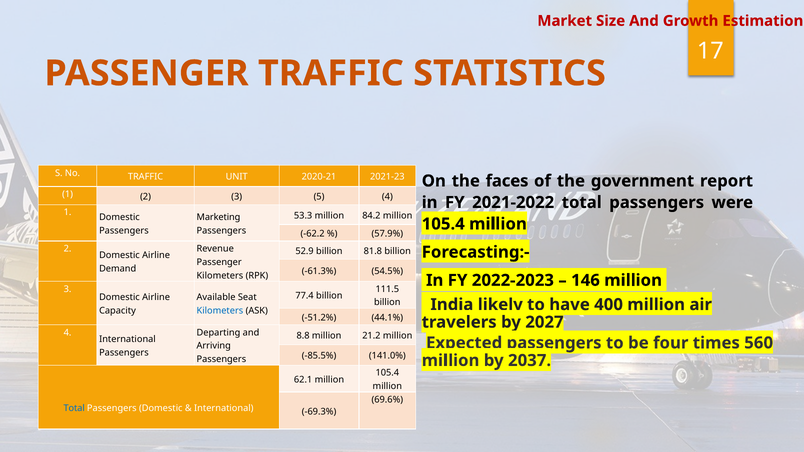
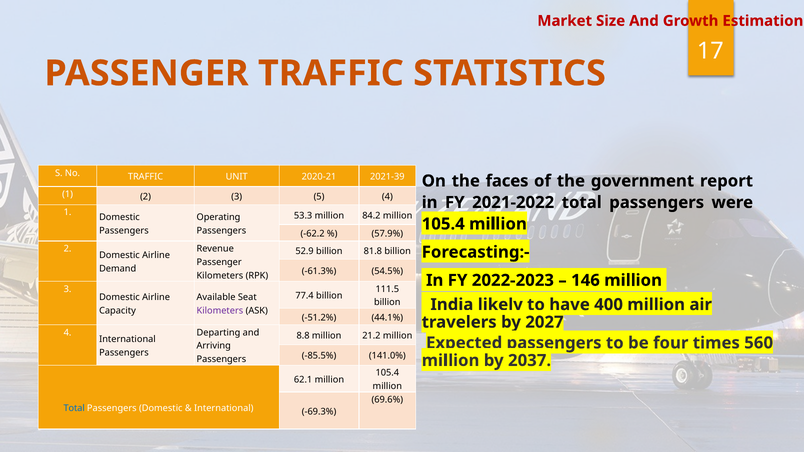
2021-23: 2021-23 -> 2021-39
Marketing: Marketing -> Operating
Kilometers at (220, 311) colour: blue -> purple
